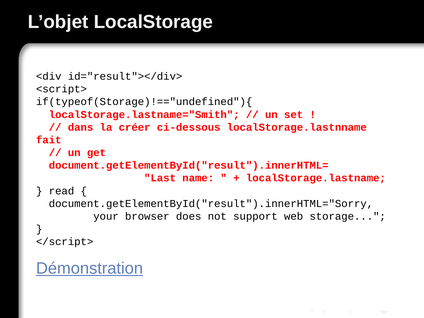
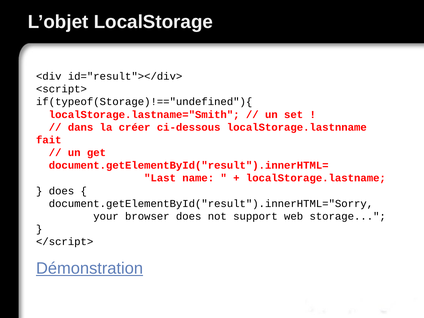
read at (61, 191): read -> does
